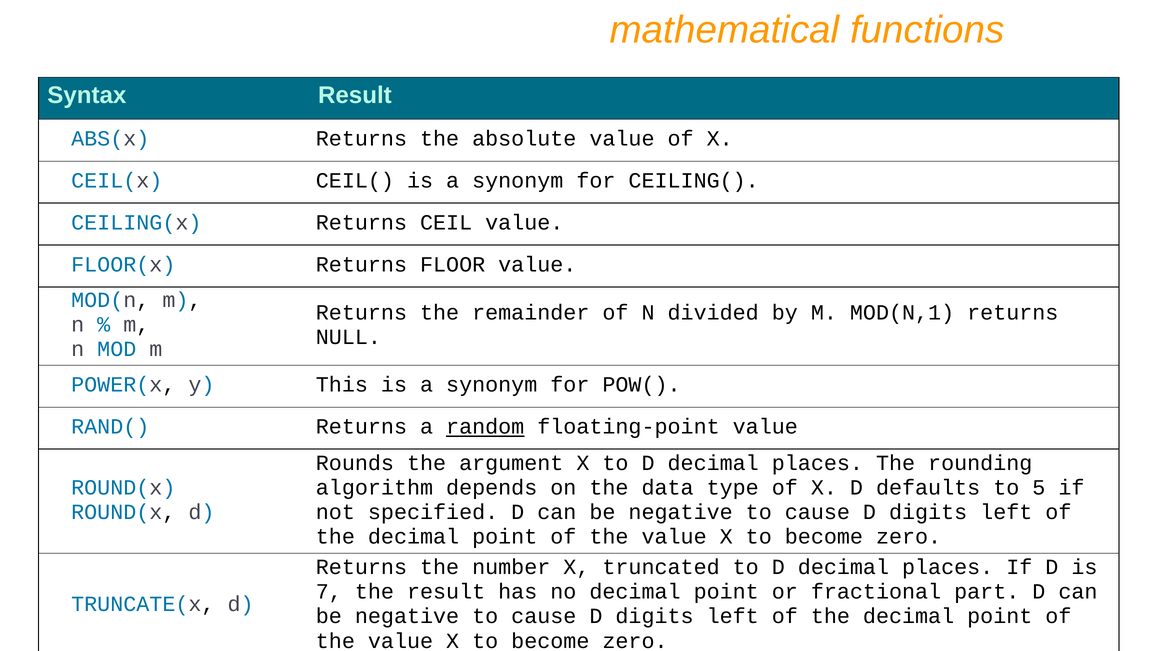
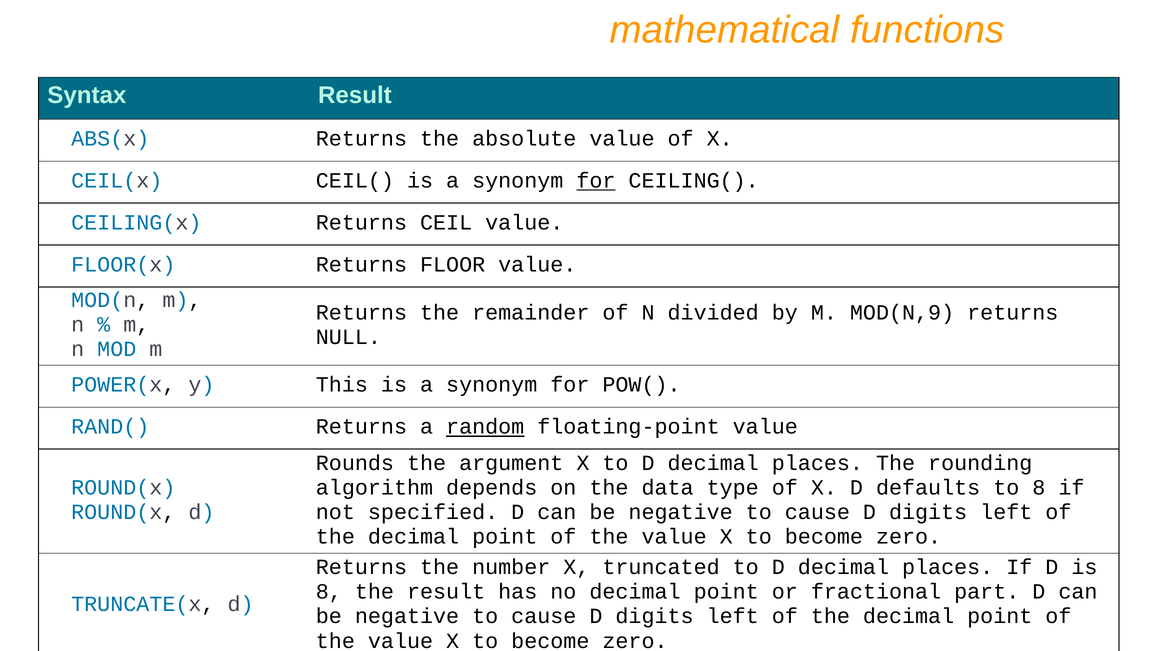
for at (596, 181) underline: none -> present
MOD(N,1: MOD(N,1 -> MOD(N,9
to 5: 5 -> 8
7 at (329, 592): 7 -> 8
